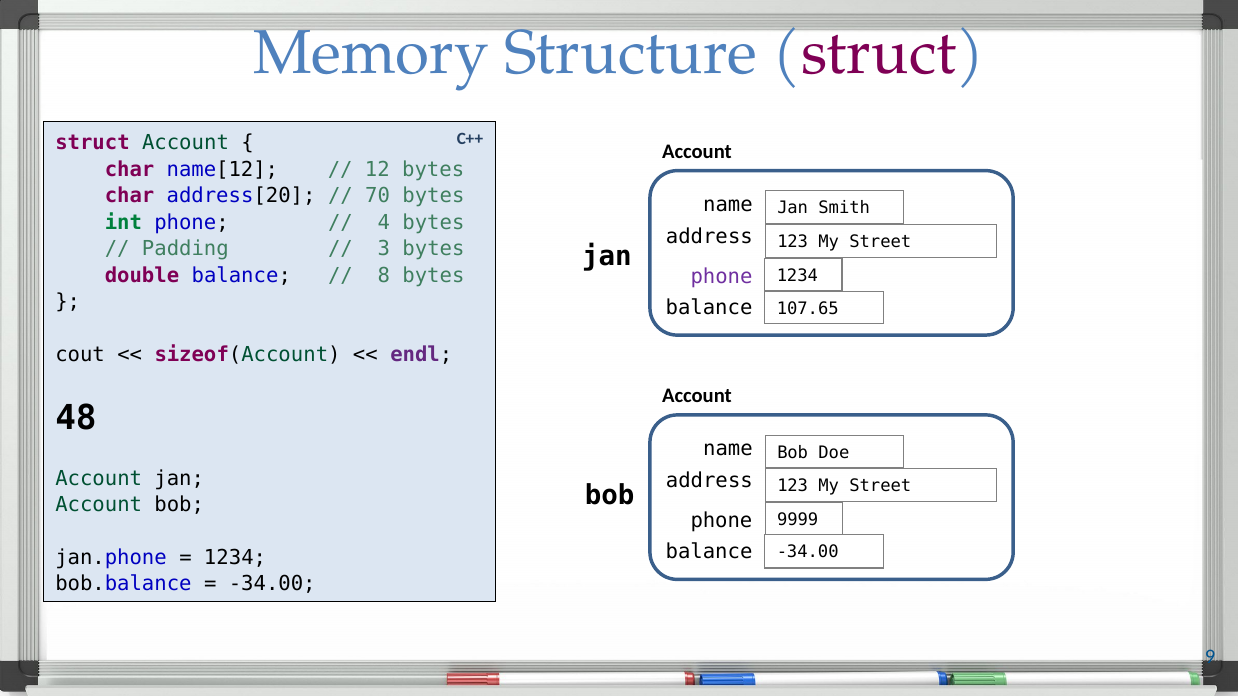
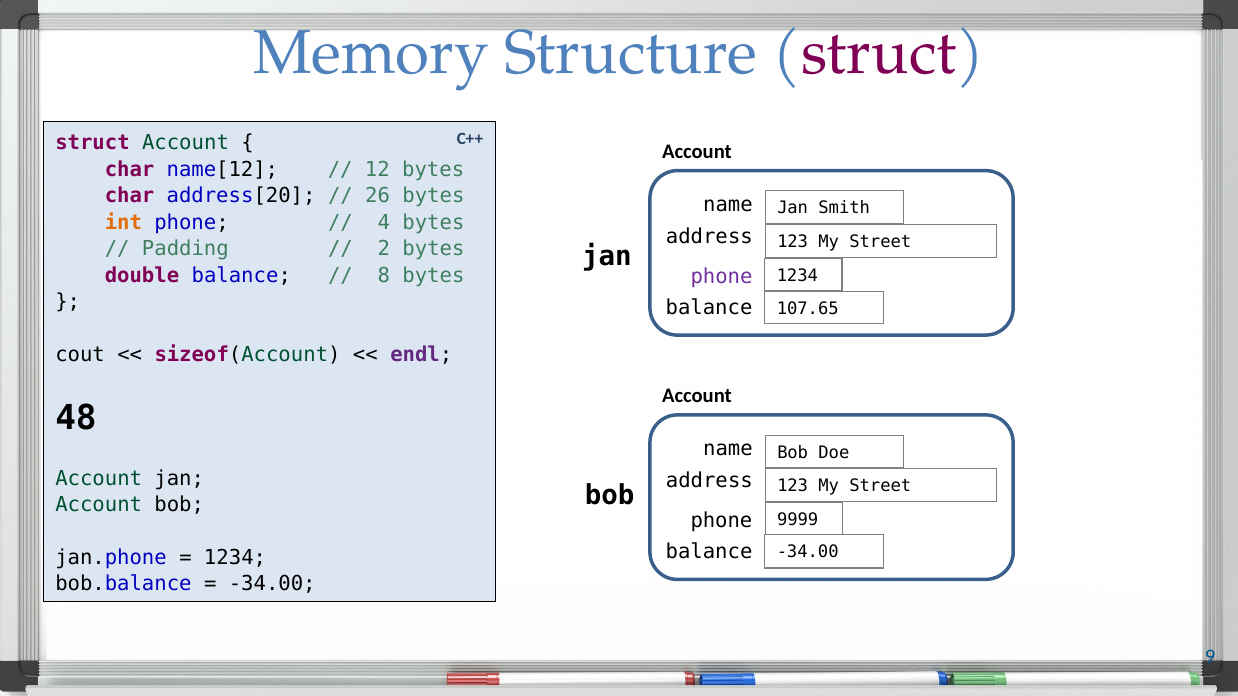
70: 70 -> 26
int colour: green -> orange
3: 3 -> 2
